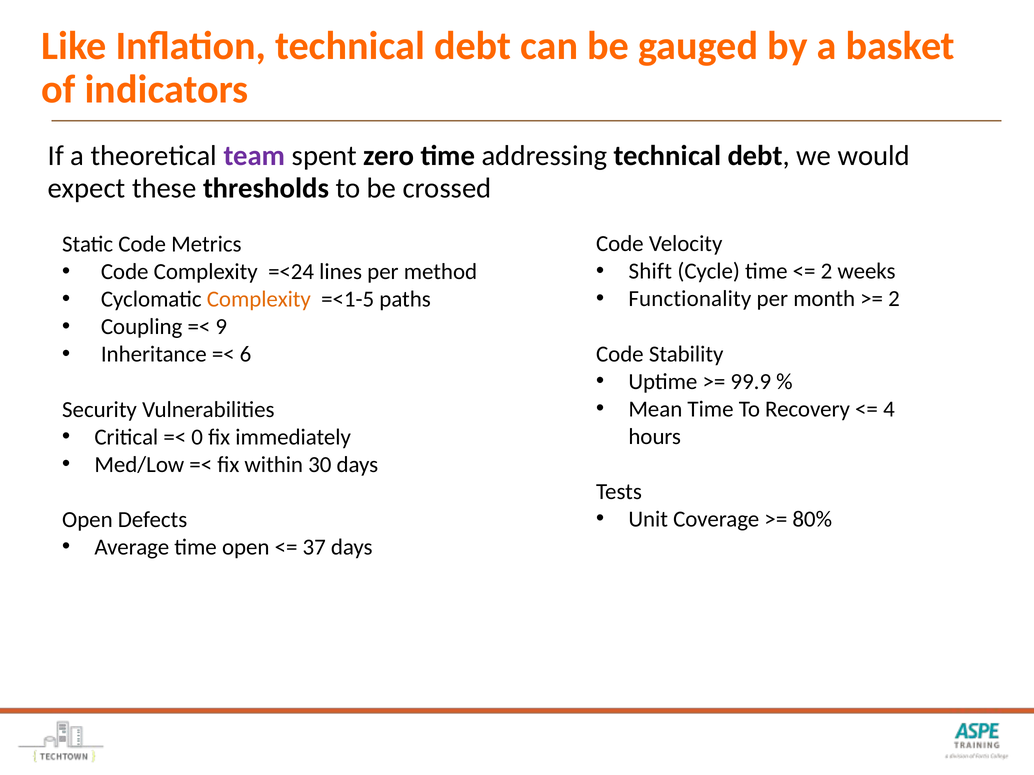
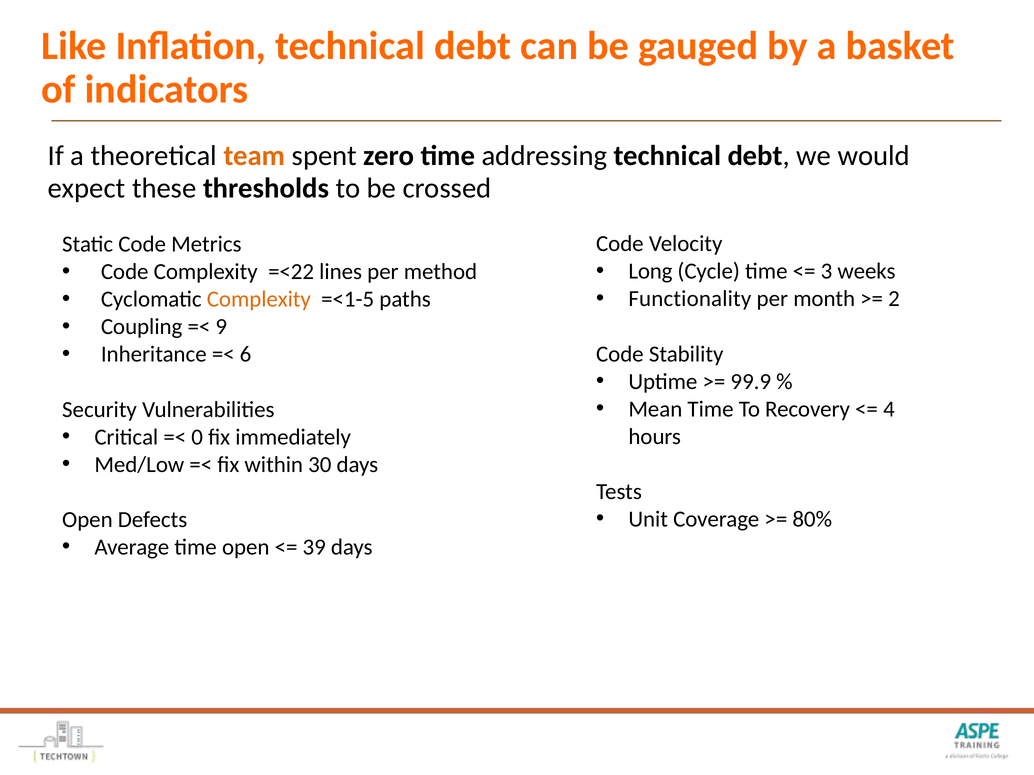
team colour: purple -> orange
Shift: Shift -> Long
2 at (826, 271): 2 -> 3
=<24: =<24 -> =<22
37: 37 -> 39
